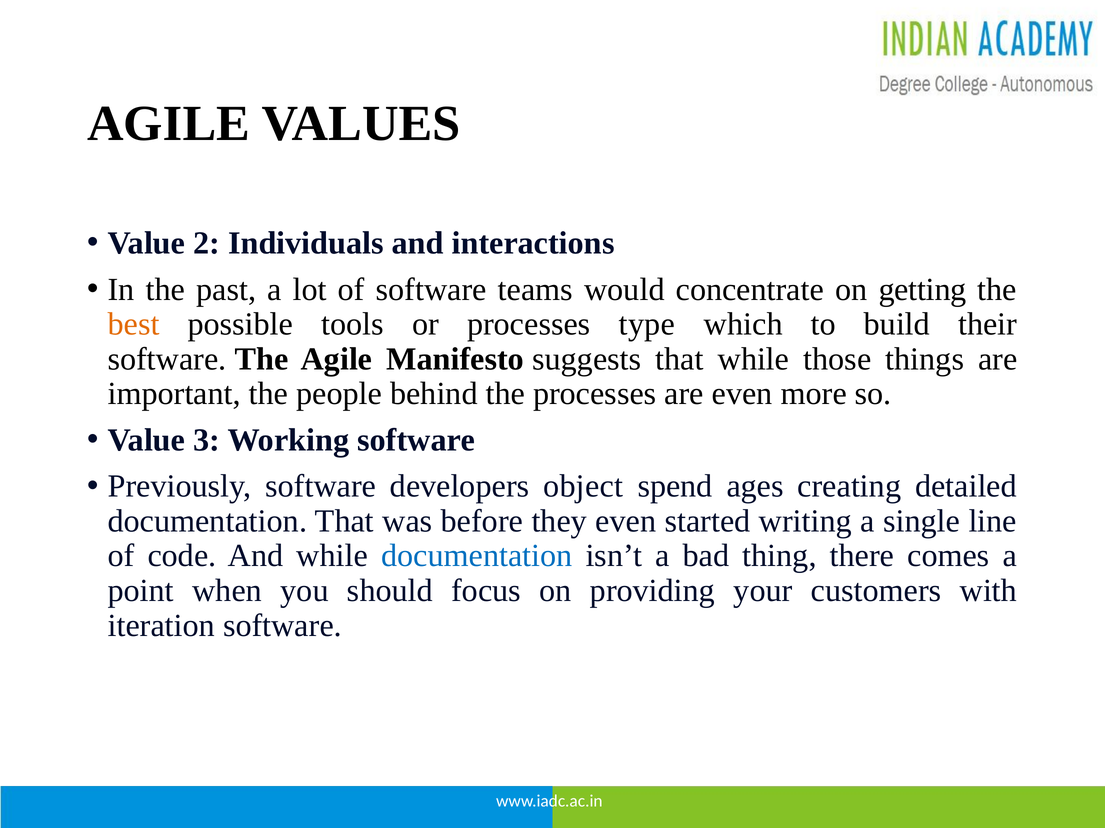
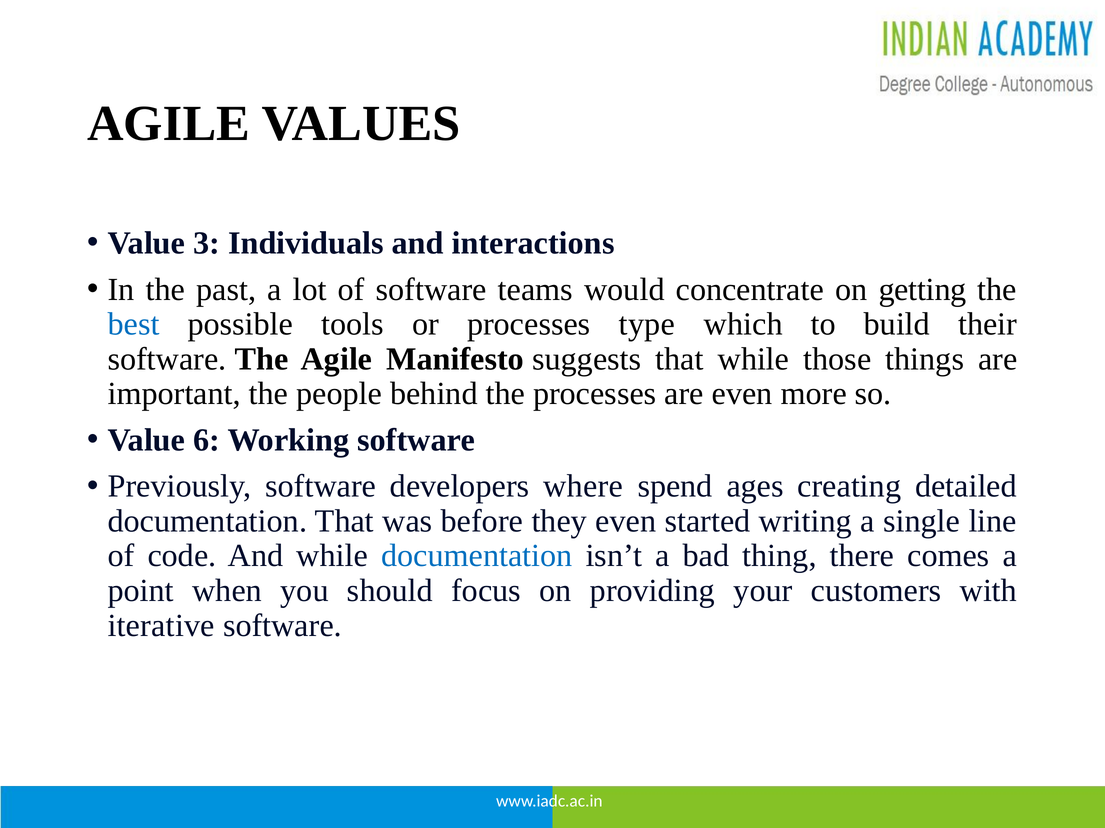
2: 2 -> 3
best colour: orange -> blue
3: 3 -> 6
object: object -> where
iteration: iteration -> iterative
